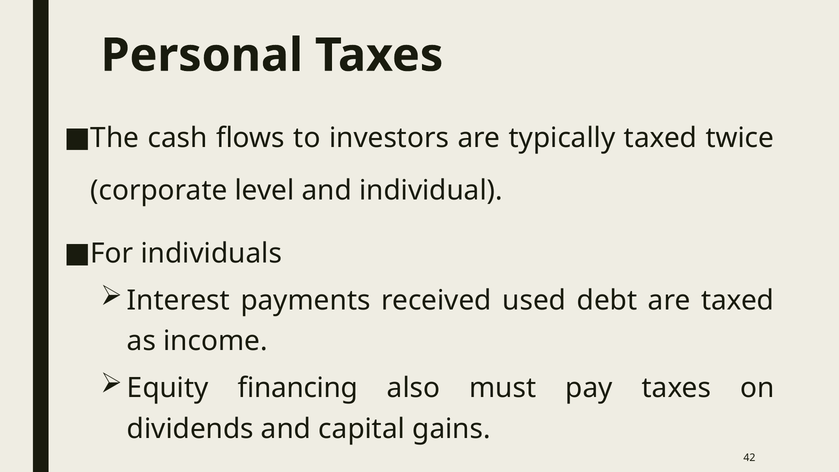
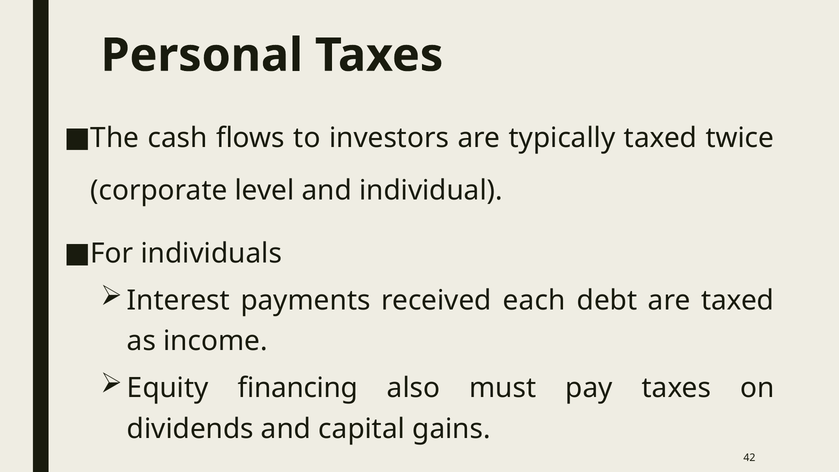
used: used -> each
